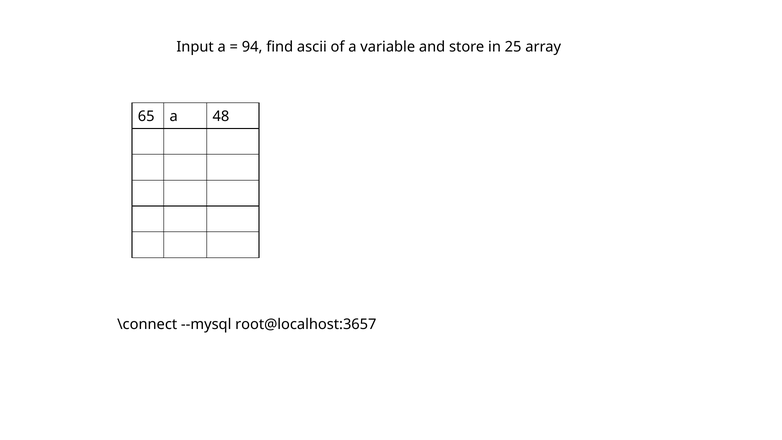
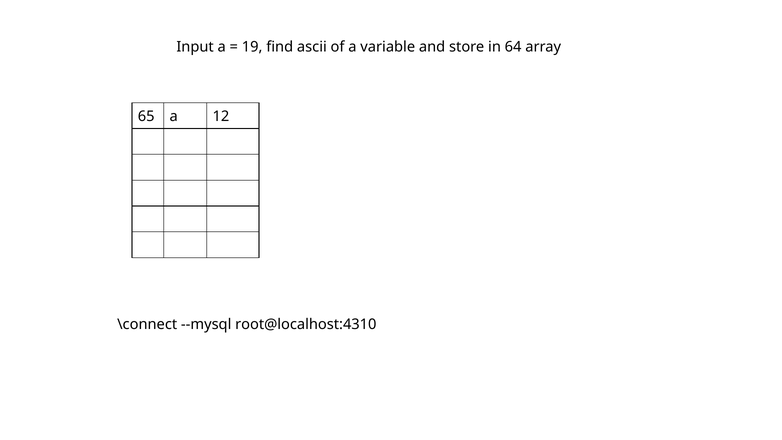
94: 94 -> 19
25: 25 -> 64
48: 48 -> 12
root@localhost:3657: root@localhost:3657 -> root@localhost:4310
